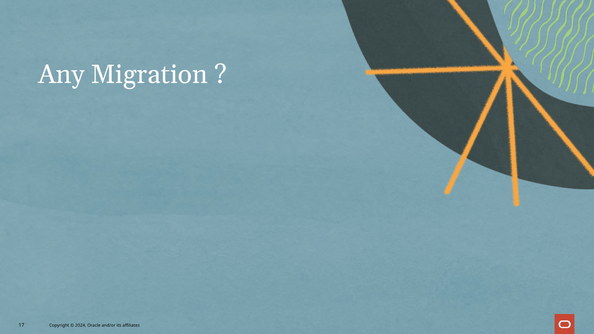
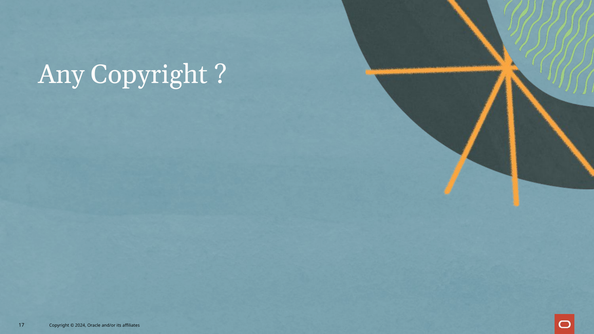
Any Migration: Migration -> Copyright
